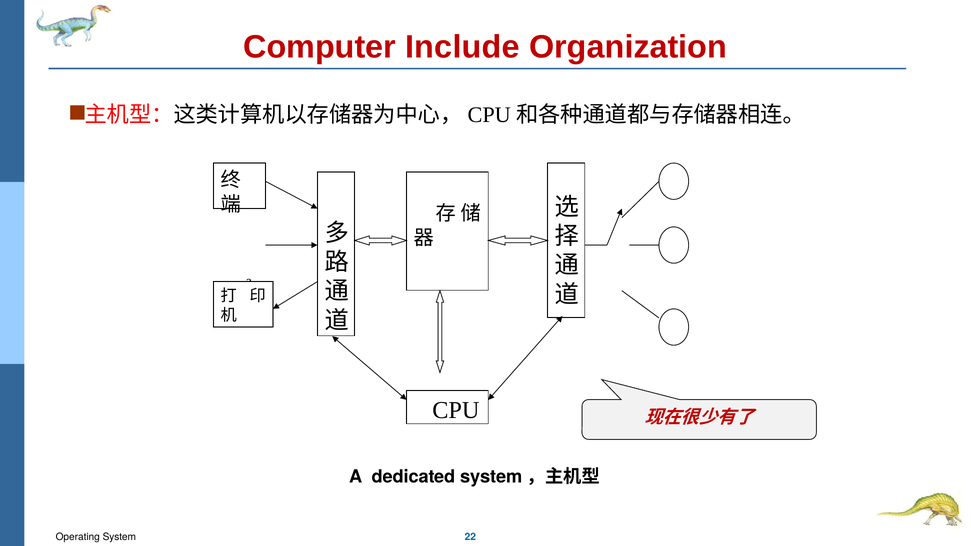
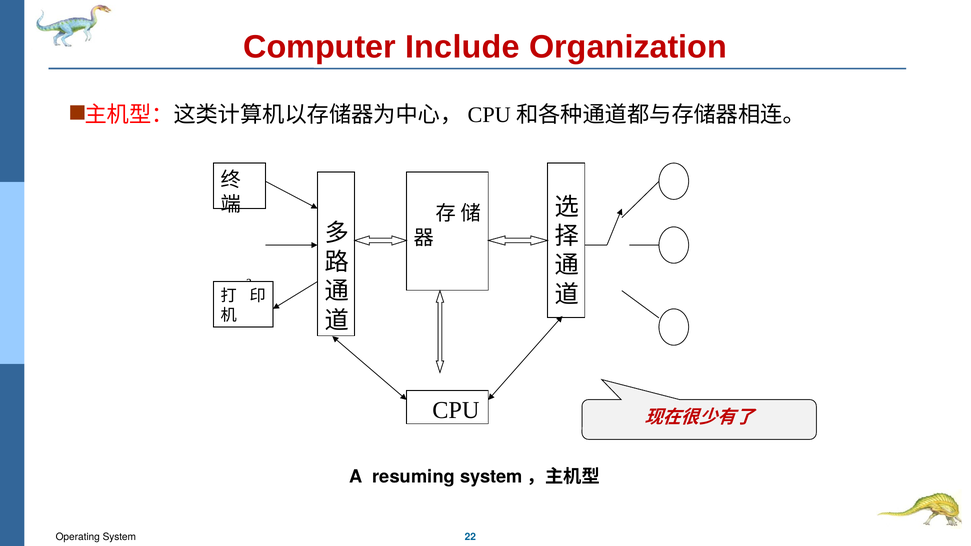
dedicated: dedicated -> resuming
